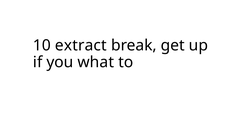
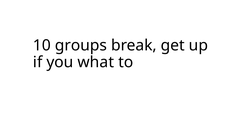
extract: extract -> groups
